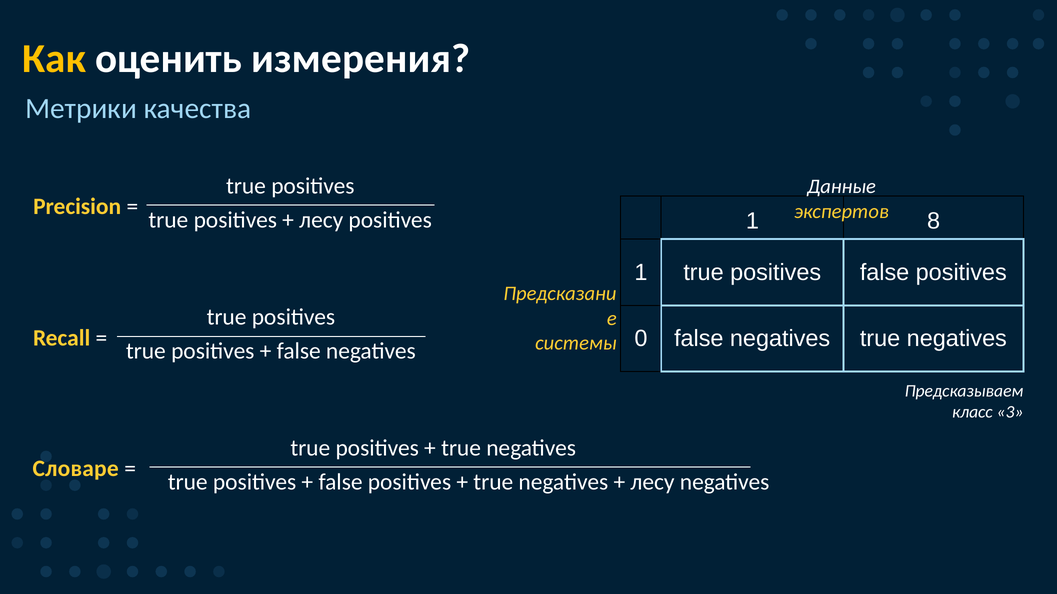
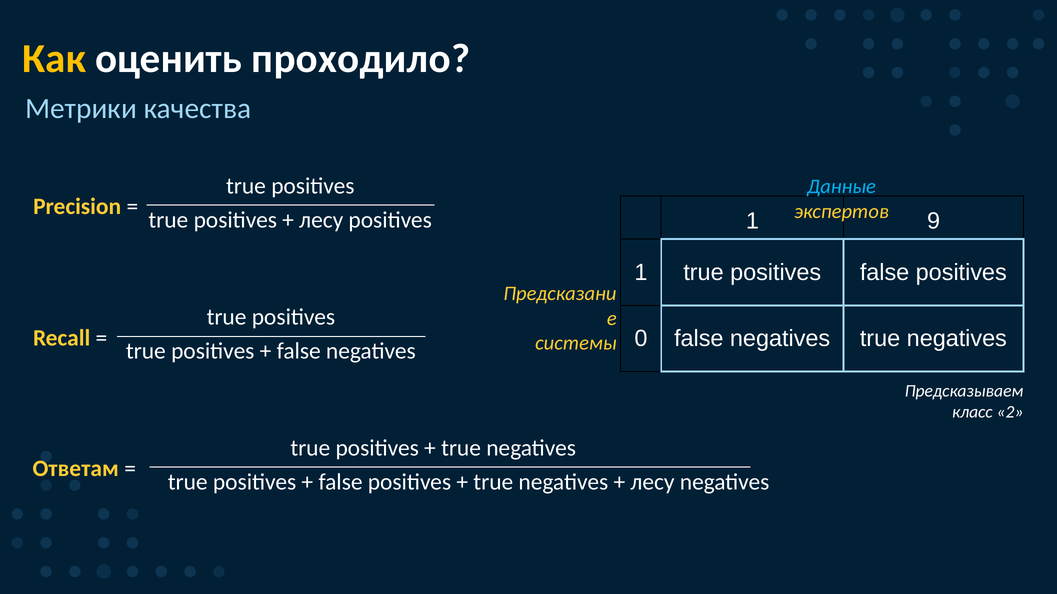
измерения: измерения -> проходило
Данные colour: white -> light blue
8: 8 -> 9
3: 3 -> 2
Словаре: Словаре -> Ответам
